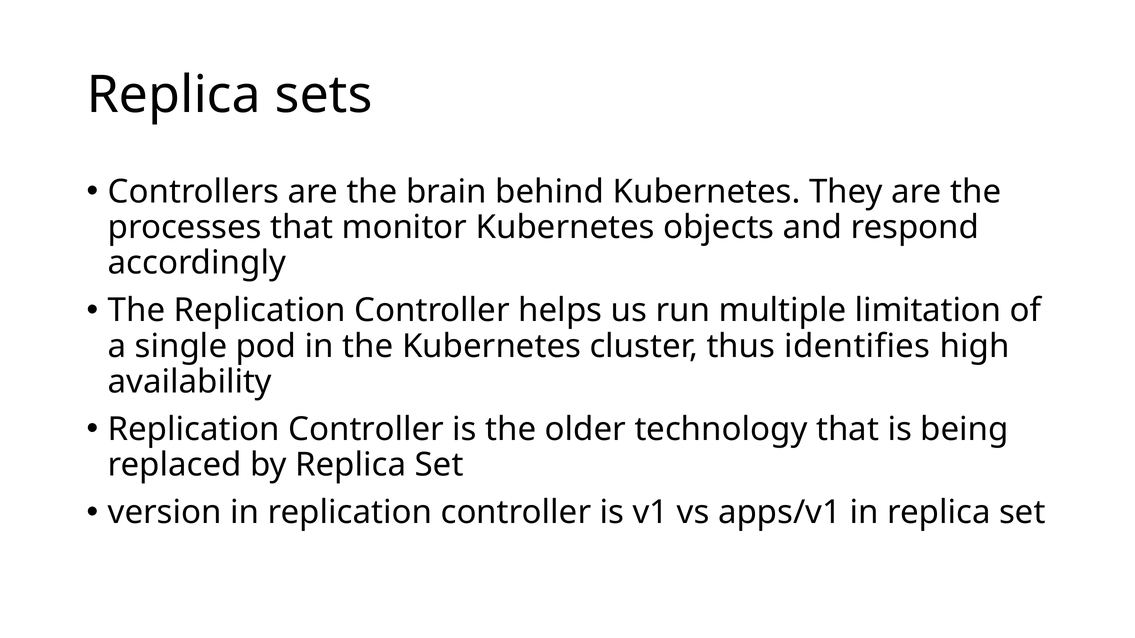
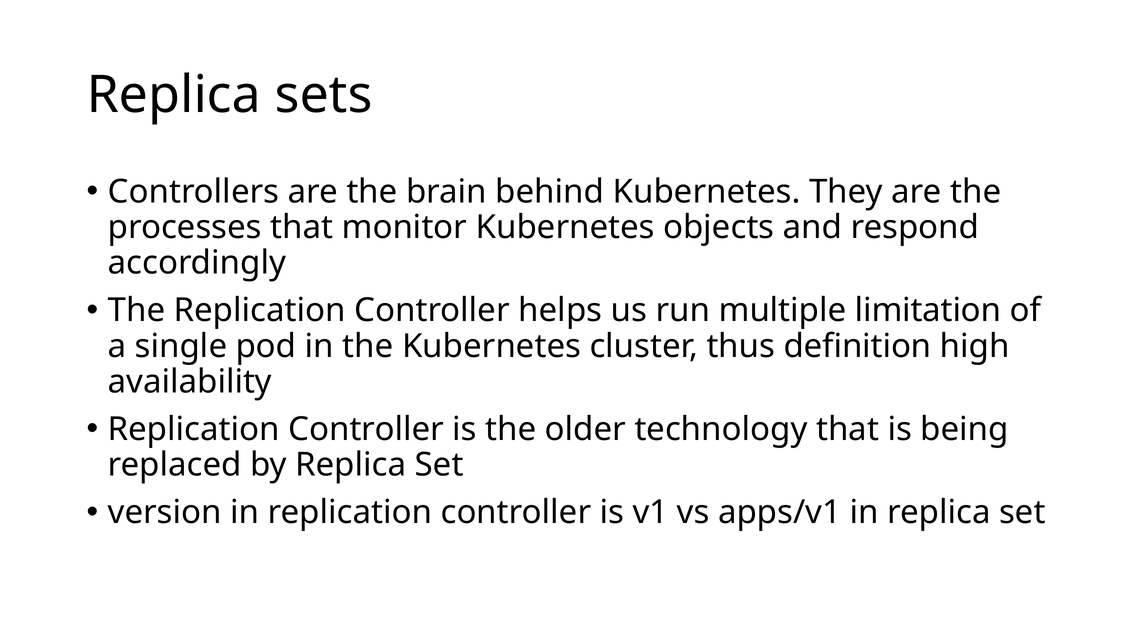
identifies: identifies -> definition
